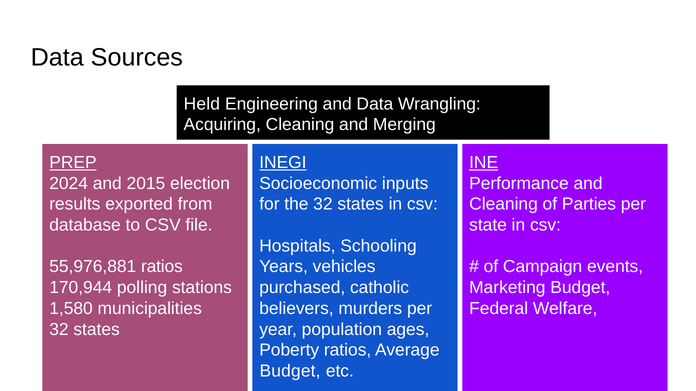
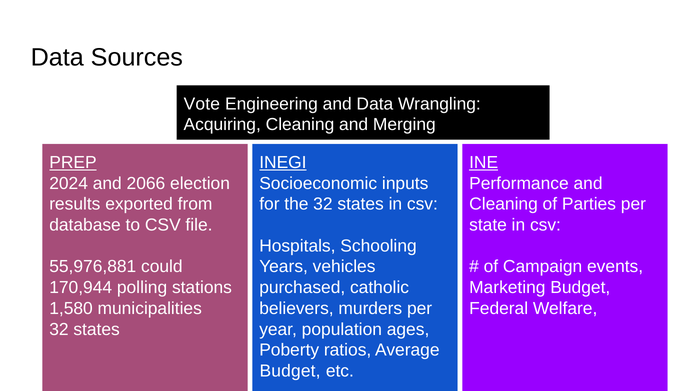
Held: Held -> Vote
2015: 2015 -> 2066
55,976,881 ratios: ratios -> could
